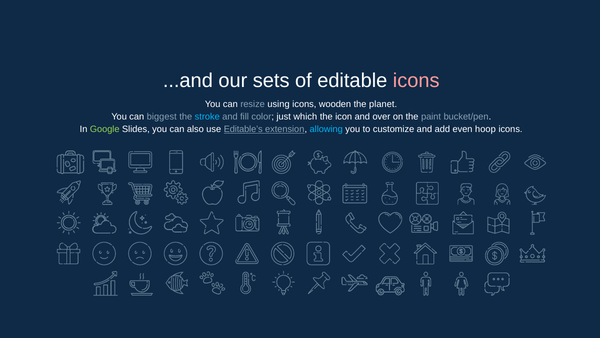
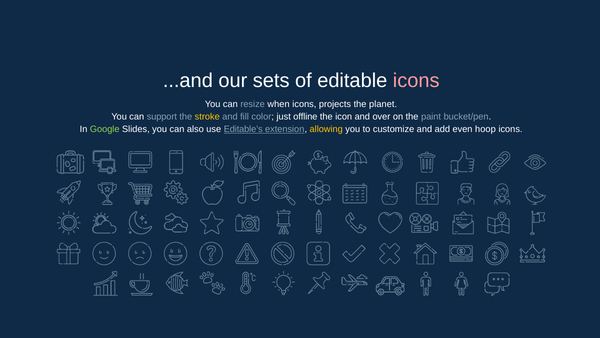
using: using -> when
wooden: wooden -> projects
biggest: biggest -> support
stroke colour: light blue -> yellow
which: which -> offline
allowing colour: light blue -> yellow
